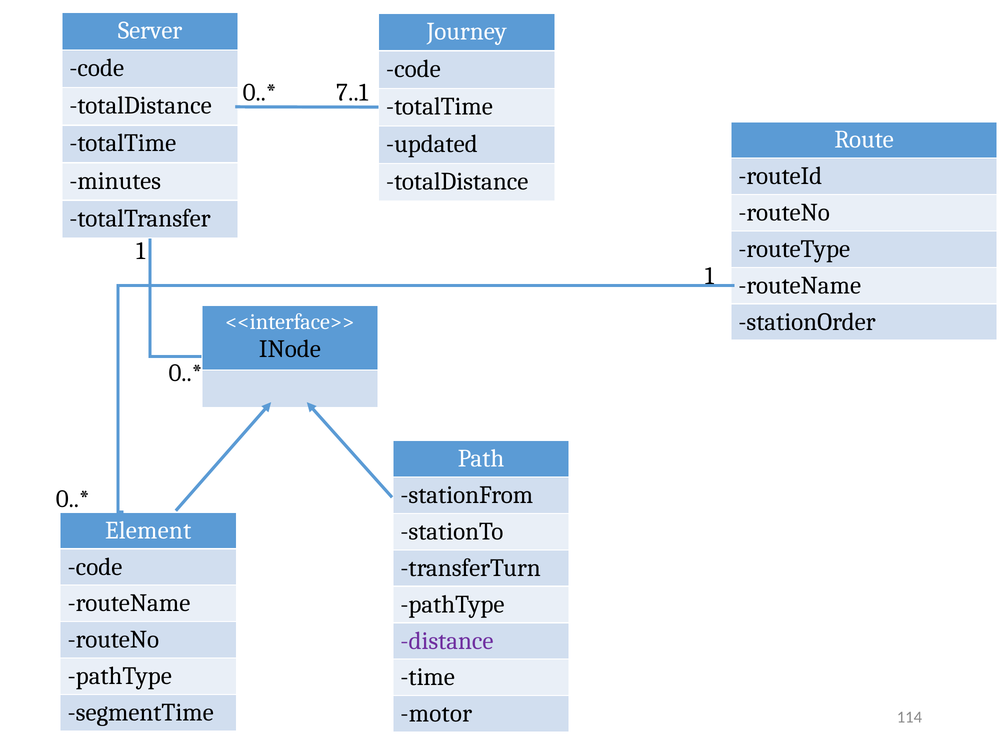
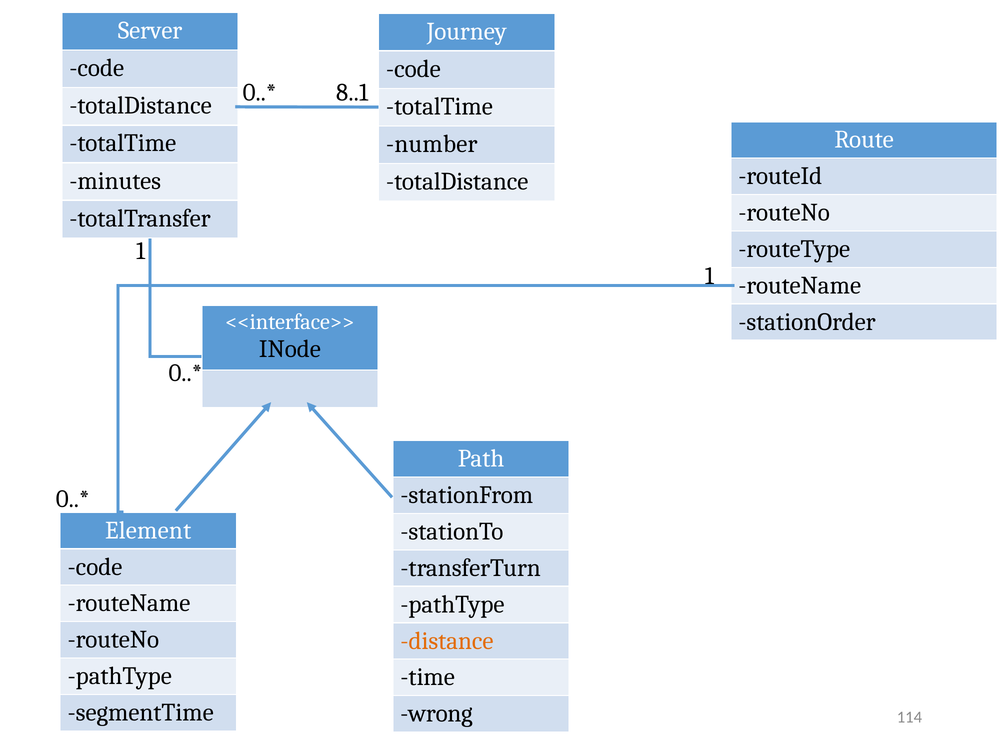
7..1: 7..1 -> 8..1
updated: updated -> number
distance colour: purple -> orange
motor: motor -> wrong
